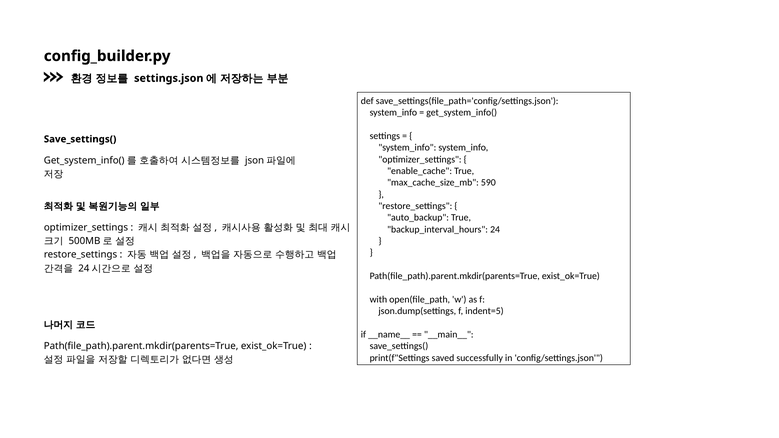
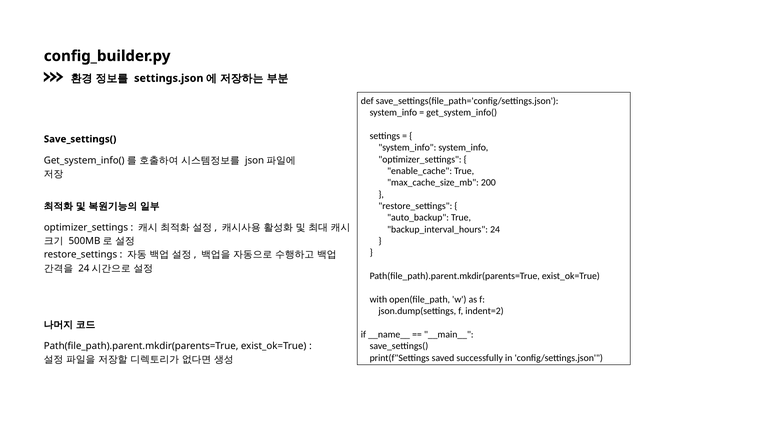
590: 590 -> 200
indent=5: indent=5 -> indent=2
